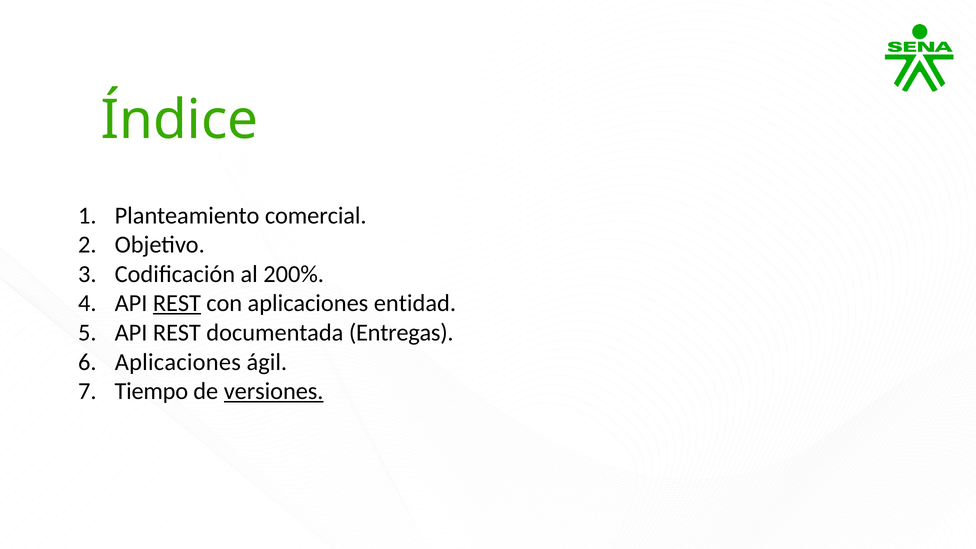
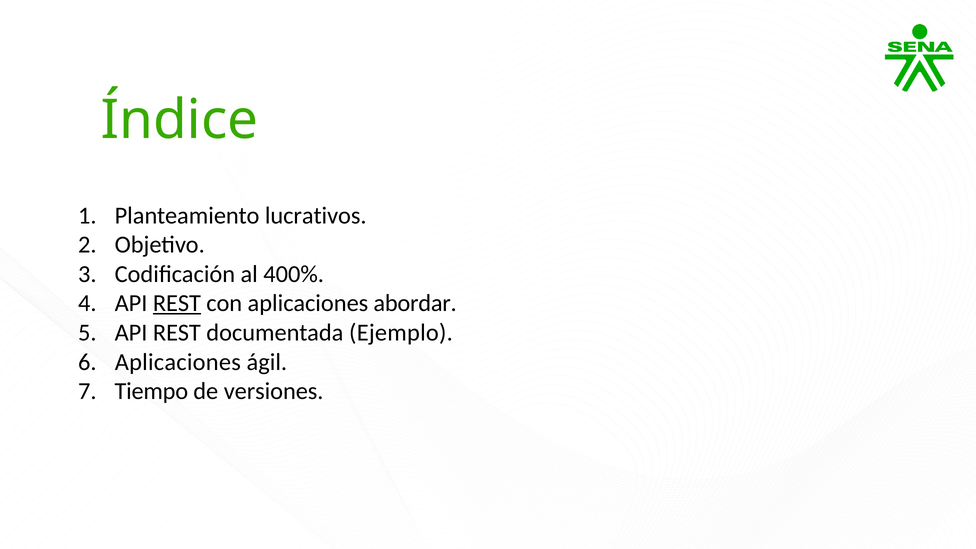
comercial: comercial -> lucrativos
200%: 200% -> 400%
entidad: entidad -> abordar
Entregas: Entregas -> Ejemplo
versiones underline: present -> none
